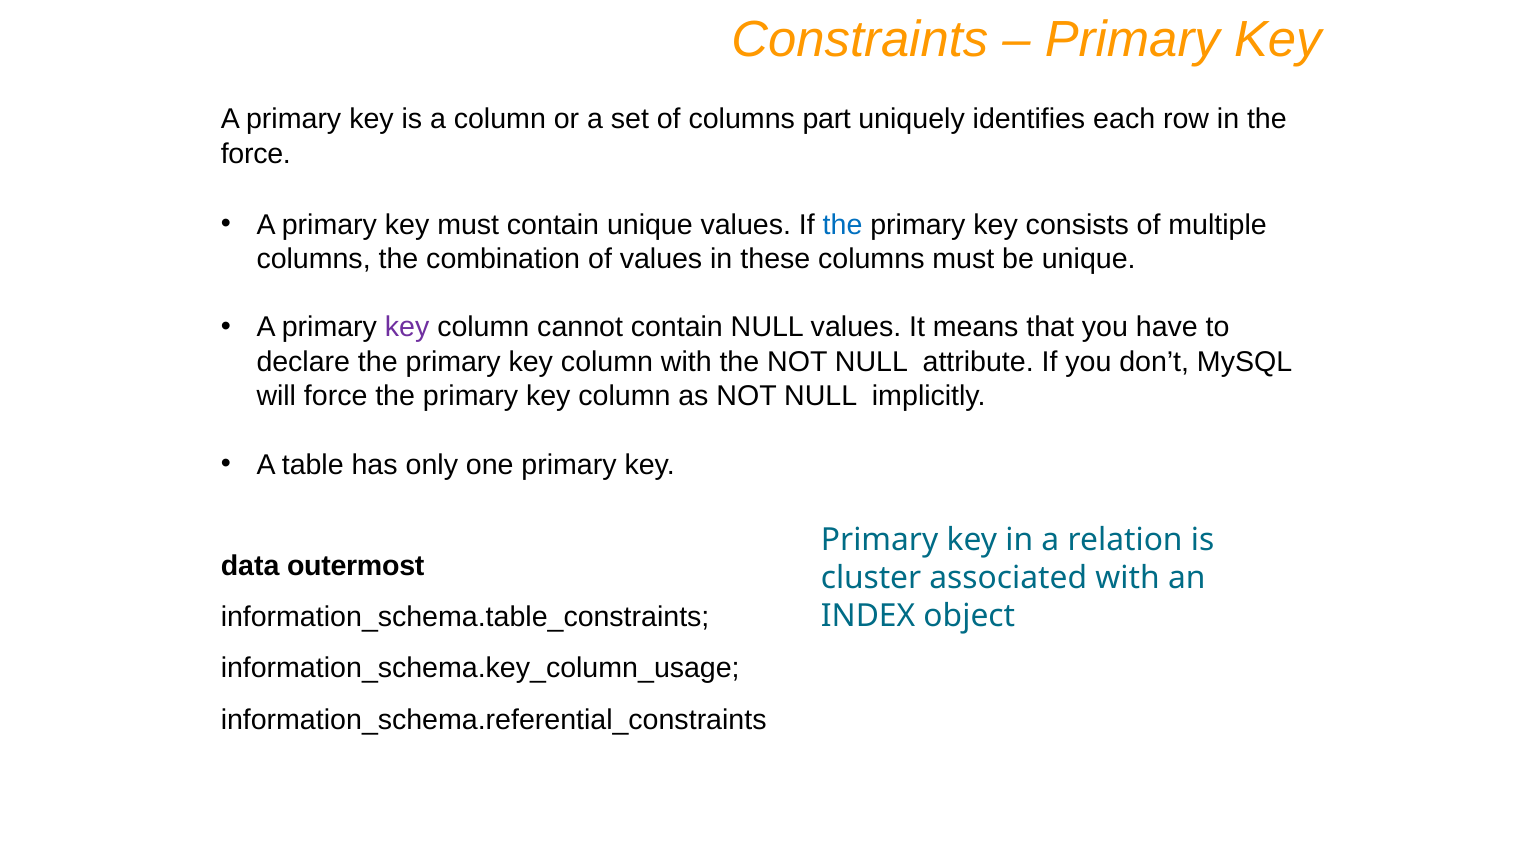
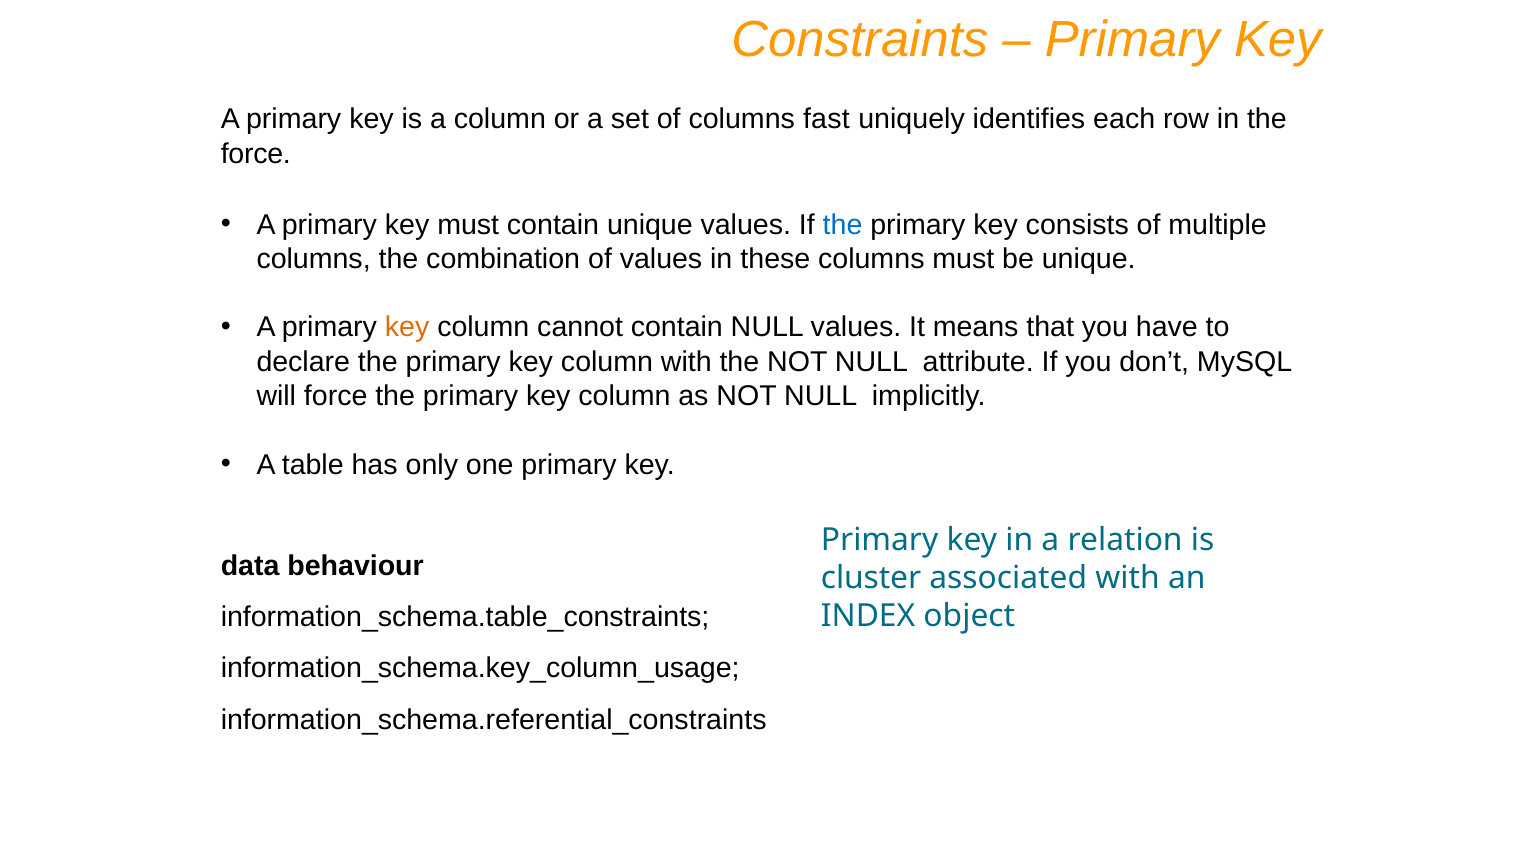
part: part -> fast
key at (407, 328) colour: purple -> orange
outermost: outermost -> behaviour
